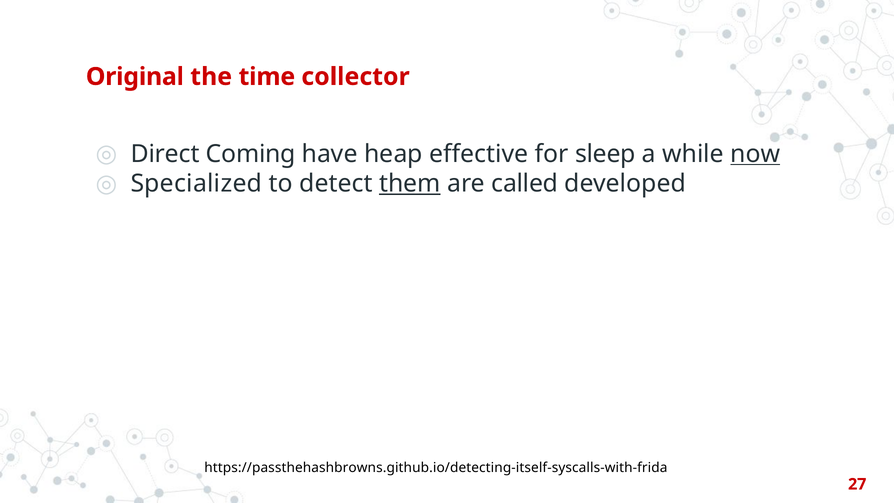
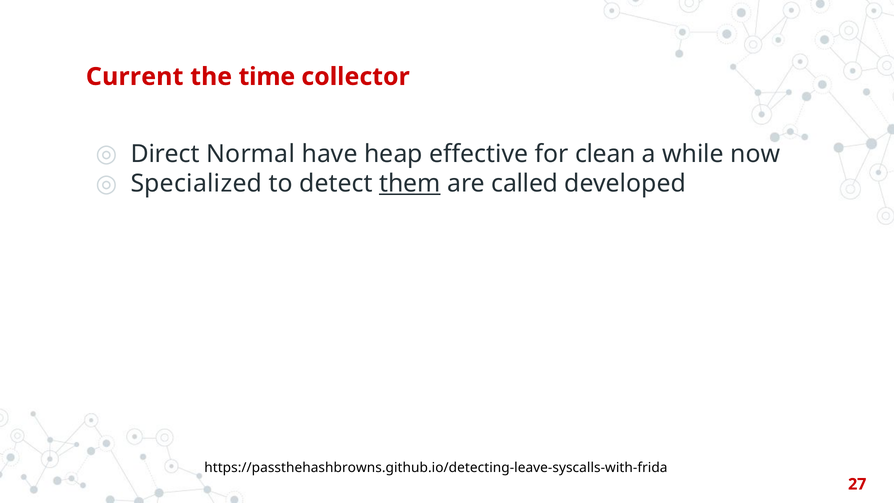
Original: Original -> Current
Coming: Coming -> Normal
sleep: sleep -> clean
now underline: present -> none
https://passthehashbrowns.github.io/detecting-itself-syscalls-with-frida: https://passthehashbrowns.github.io/detecting-itself-syscalls-with-frida -> https://passthehashbrowns.github.io/detecting-leave-syscalls-with-frida
